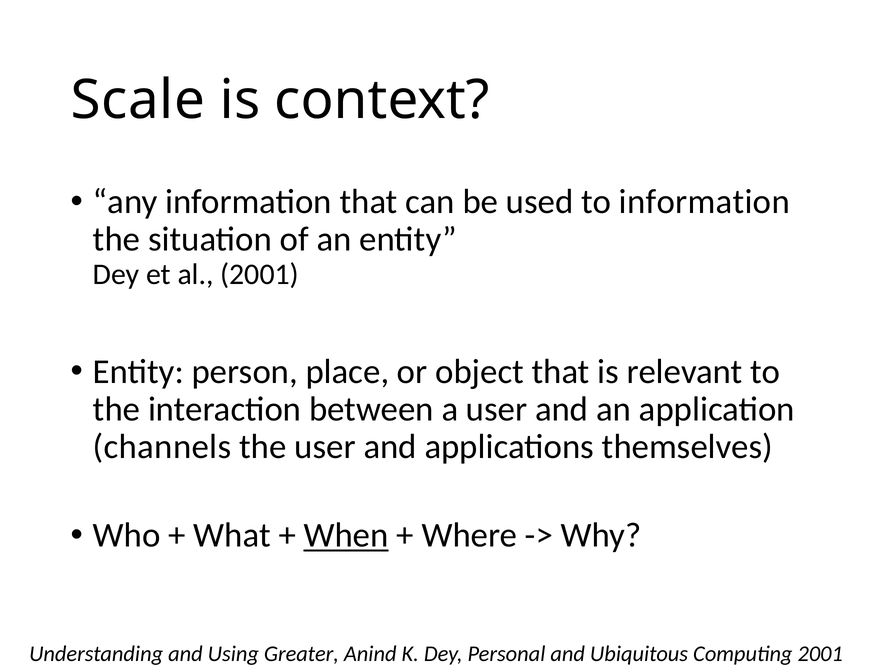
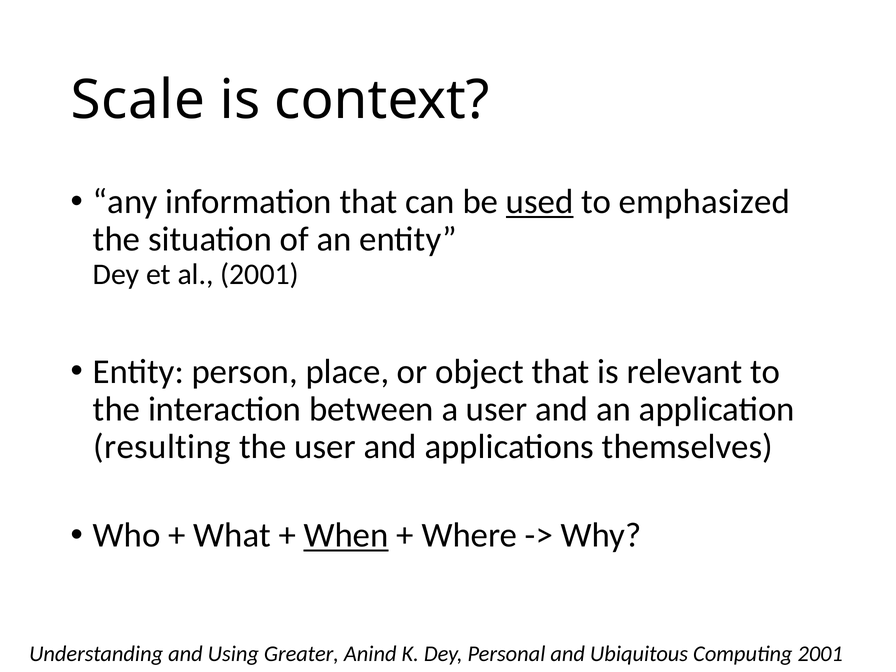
used underline: none -> present
to information: information -> emphasized
channels: channels -> resulting
